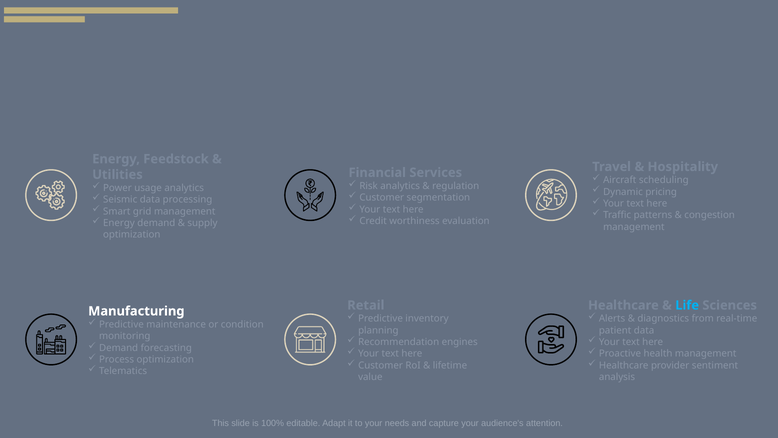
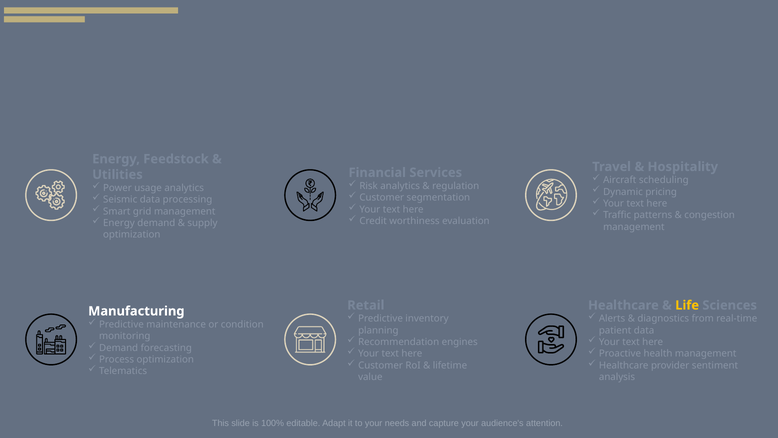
Life colour: light blue -> yellow
